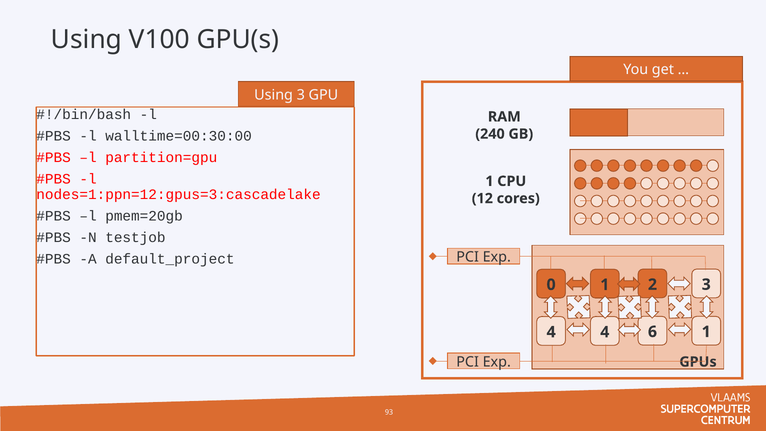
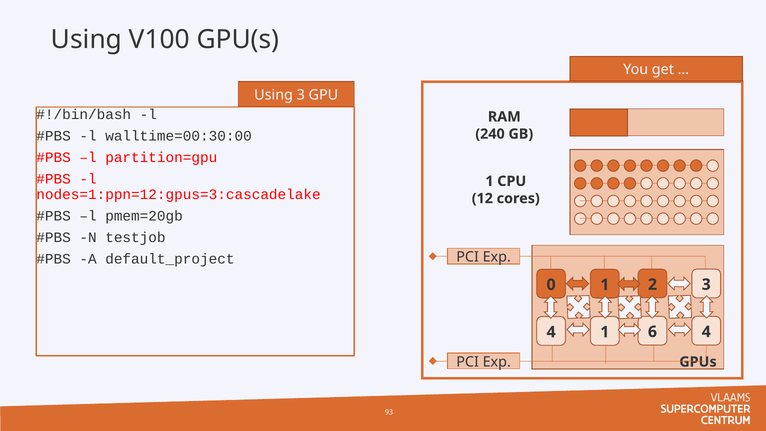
6 1: 1 -> 4
4 4: 4 -> 1
